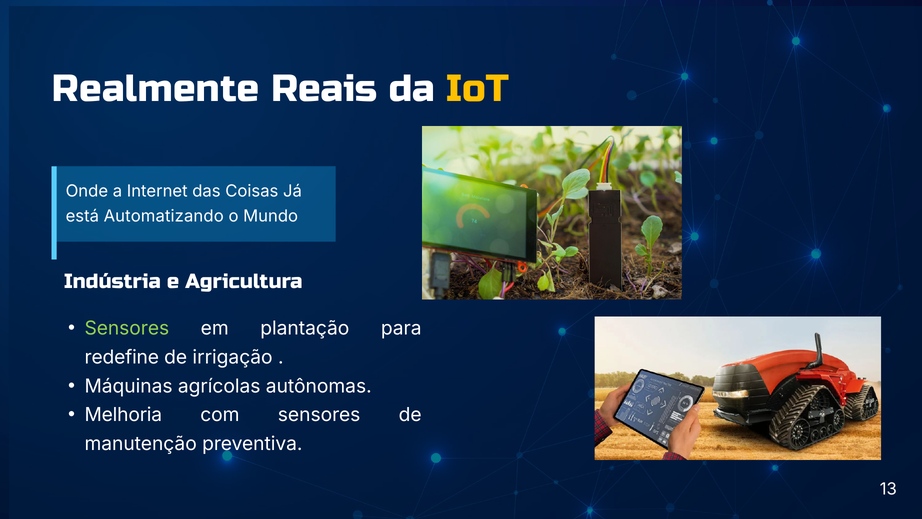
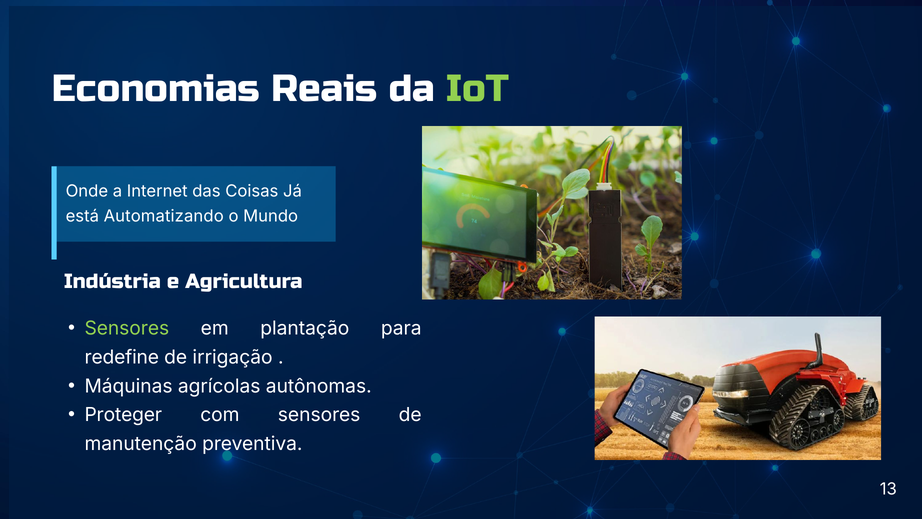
Realmente: Realmente -> Economias
IoT colour: yellow -> light green
Melhoria: Melhoria -> Proteger
